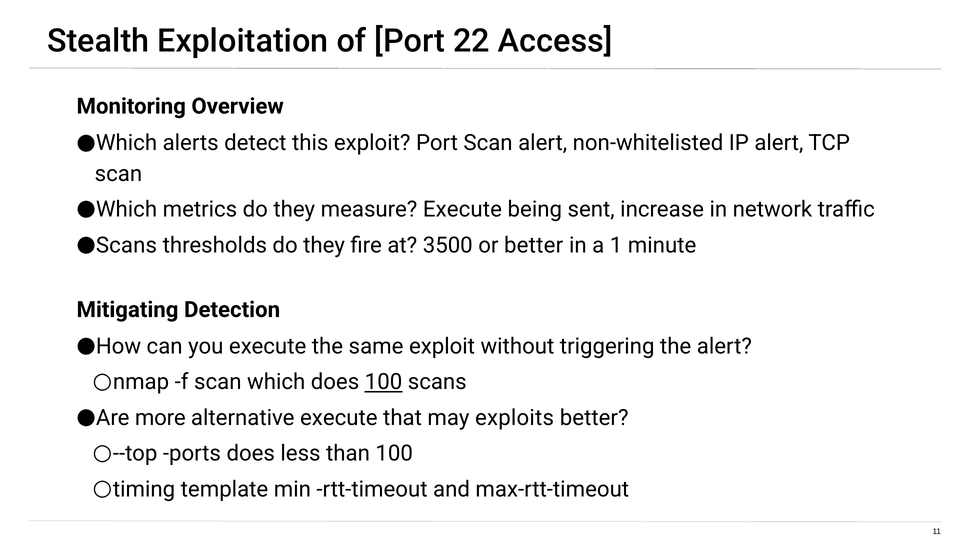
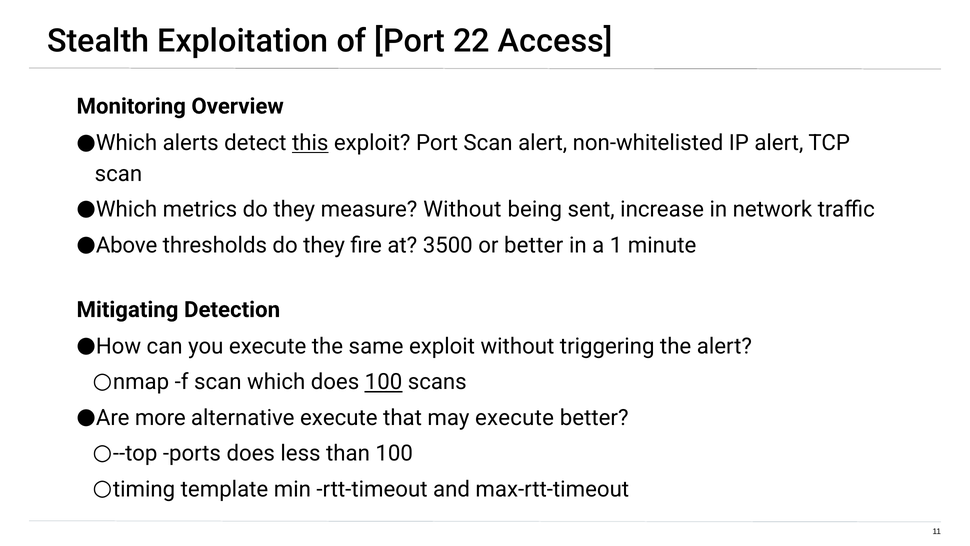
this underline: none -> present
measure Execute: Execute -> Without
Scans at (126, 245): Scans -> Above
may exploits: exploits -> execute
